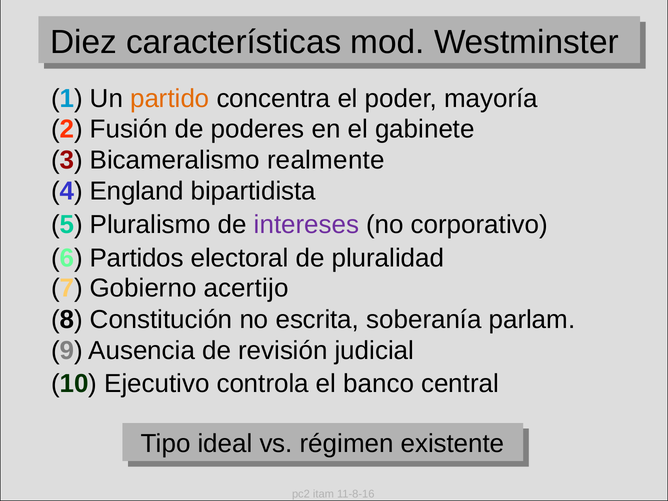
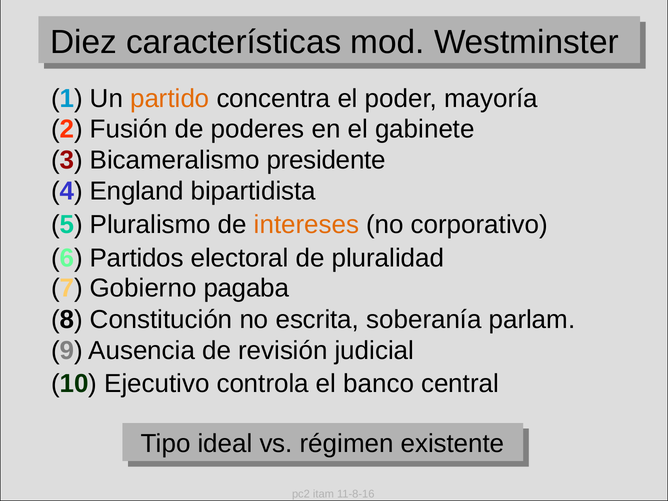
realmente: realmente -> presidente
intereses colour: purple -> orange
acertijo: acertijo -> pagaba
